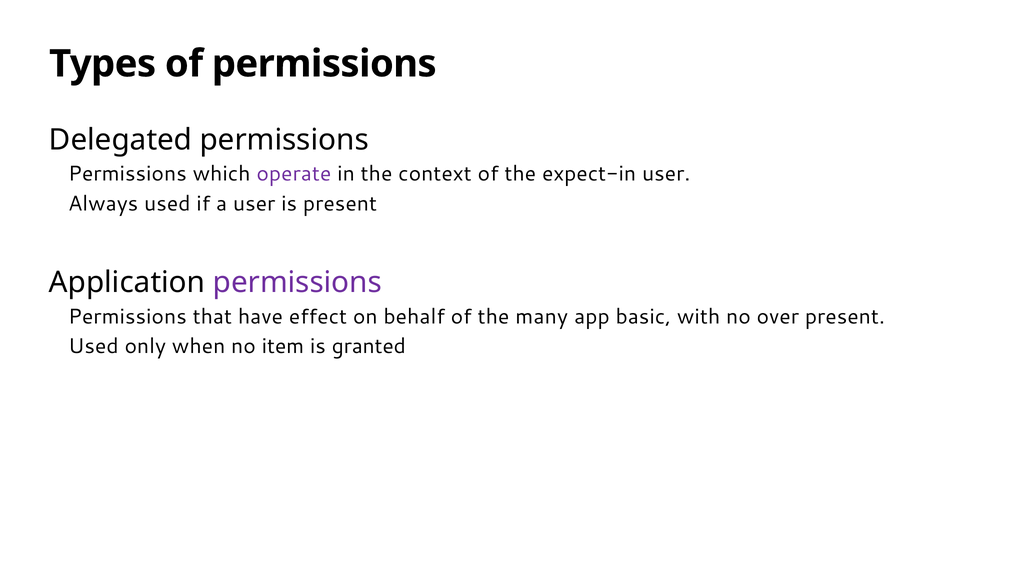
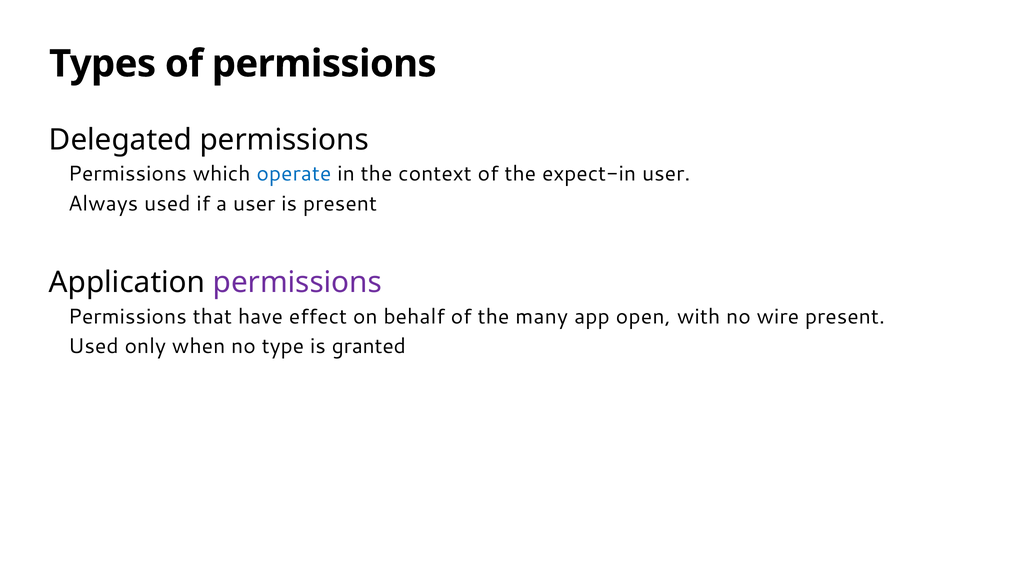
operate colour: purple -> blue
basic: basic -> open
over: over -> wire
item: item -> type
